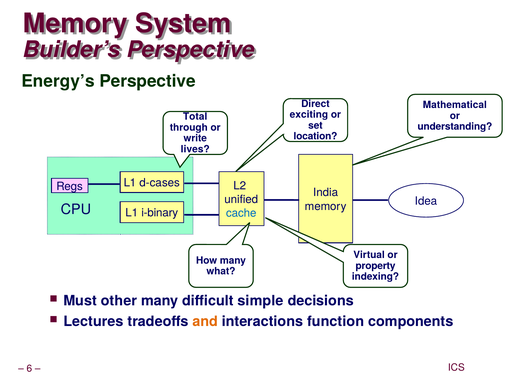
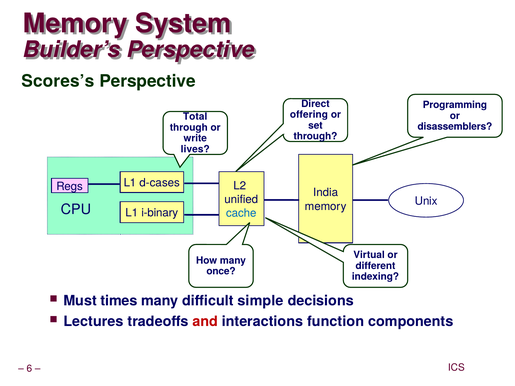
Energy’s: Energy’s -> Scores’s
Mathematical: Mathematical -> Programming
exciting: exciting -> offering
understanding: understanding -> disassemblers
location at (315, 136): location -> through
Idea: Idea -> Unix
property: property -> different
what: what -> once
other: other -> times
and colour: orange -> red
